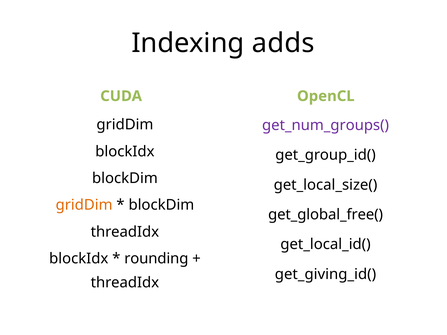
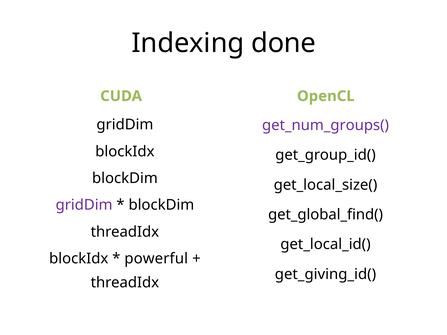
adds: adds -> done
gridDim at (84, 205) colour: orange -> purple
get_global_free(: get_global_free( -> get_global_find(
rounding: rounding -> powerful
